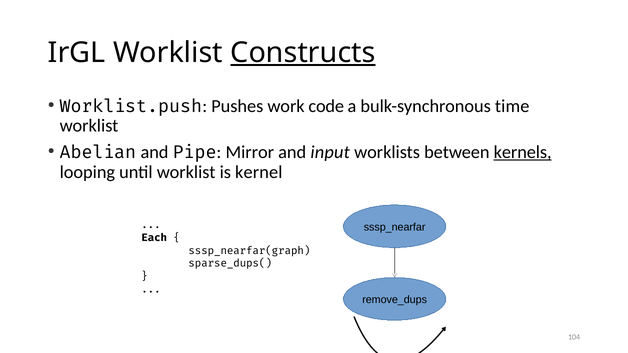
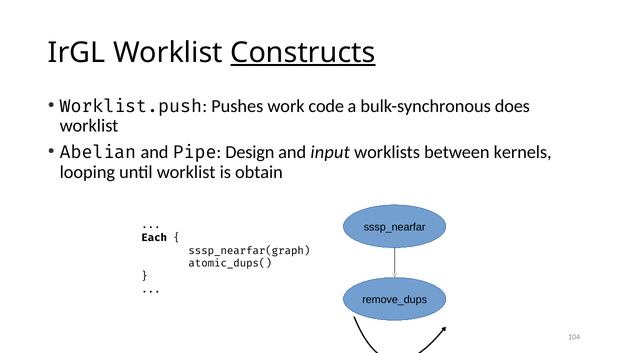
time: time -> does
Mirror: Mirror -> Design
kernels underline: present -> none
kernel: kernel -> obtain
sparse_dups(: sparse_dups( -> atomic_dups(
